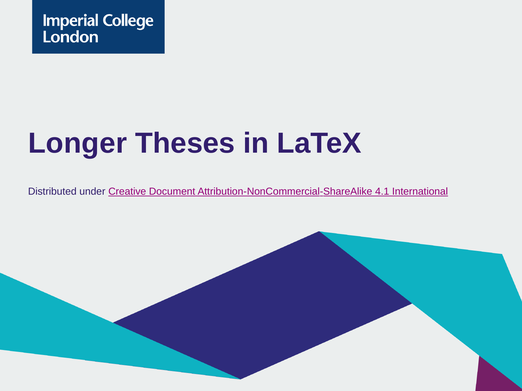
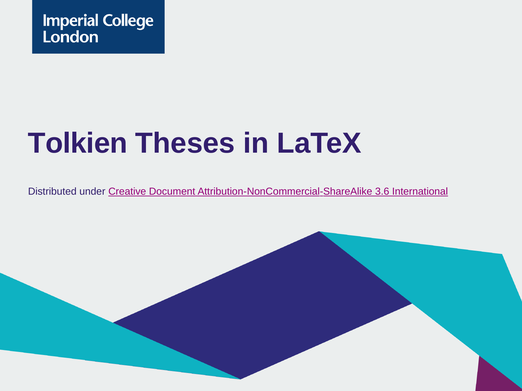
Longer: Longer -> Tolkien
4.1: 4.1 -> 3.6
